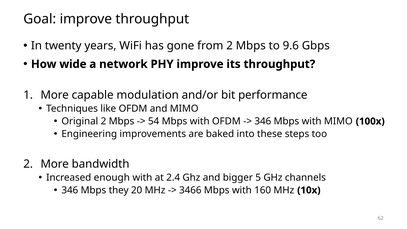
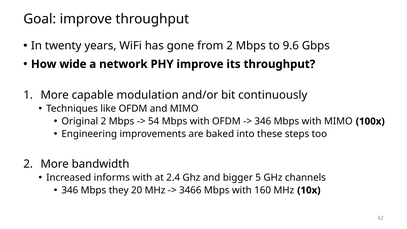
performance: performance -> continuously
enough: enough -> informs
